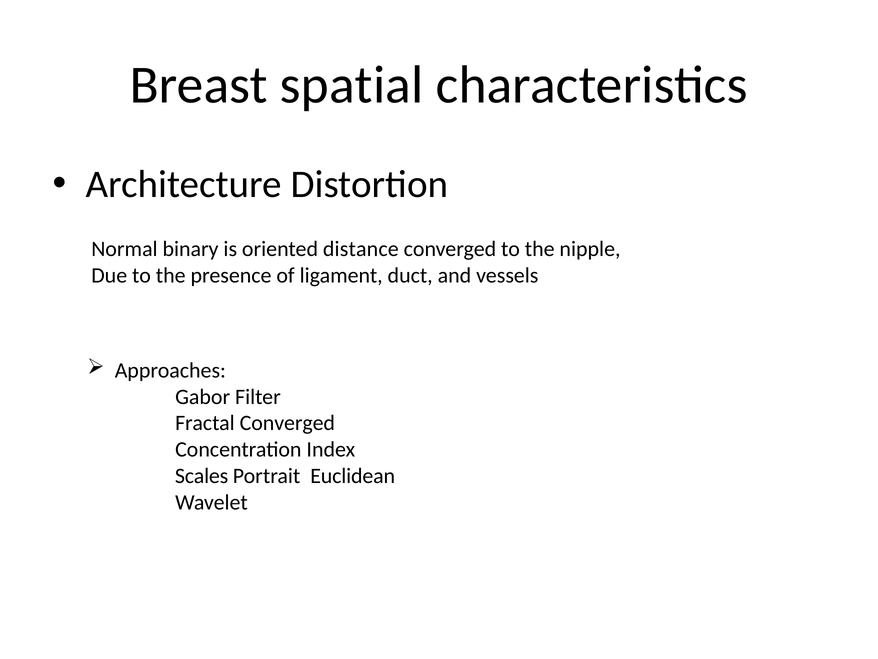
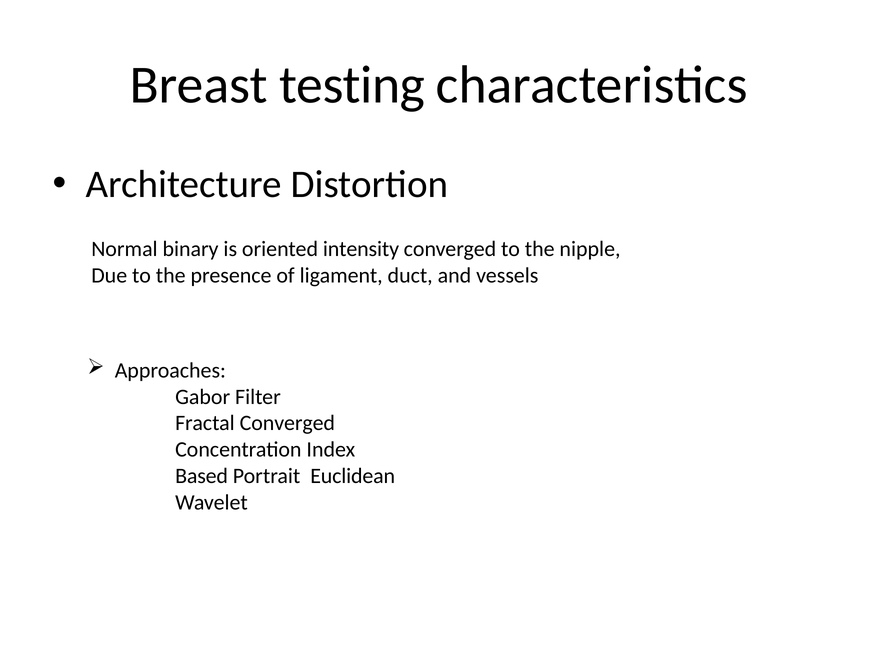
spatial: spatial -> testing
distance: distance -> intensity
Scales: Scales -> Based
